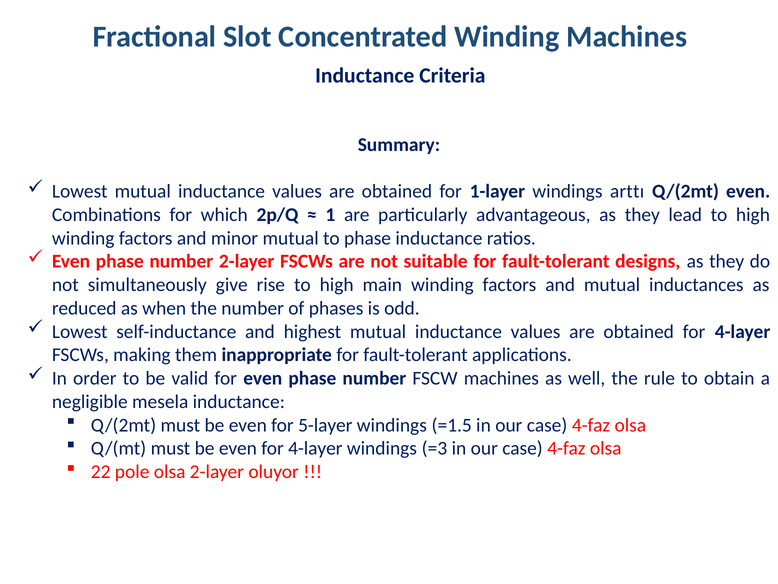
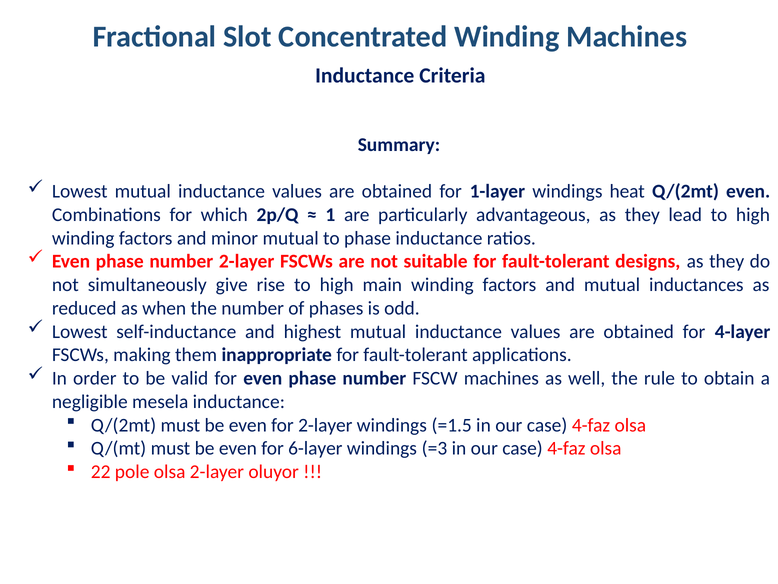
arttı: arttı -> heat
for 5-layer: 5-layer -> 2-layer
even for 4-layer: 4-layer -> 6-layer
